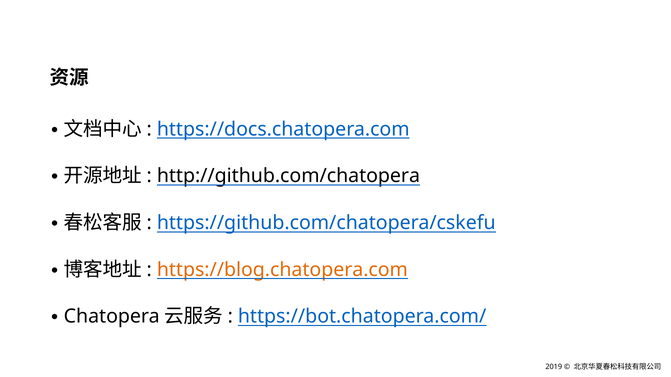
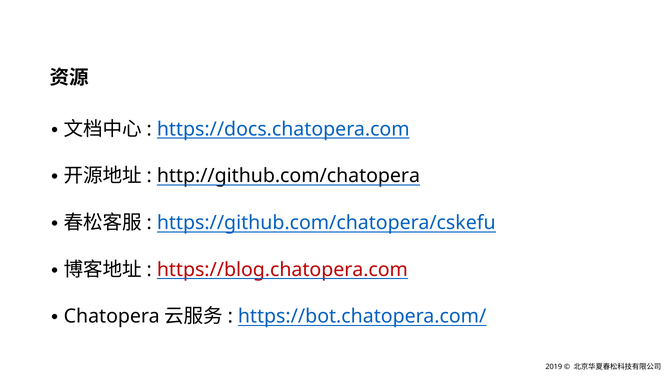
https://blog.chatopera.com colour: orange -> red
